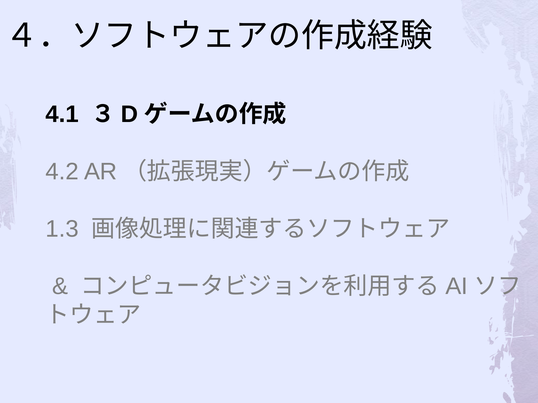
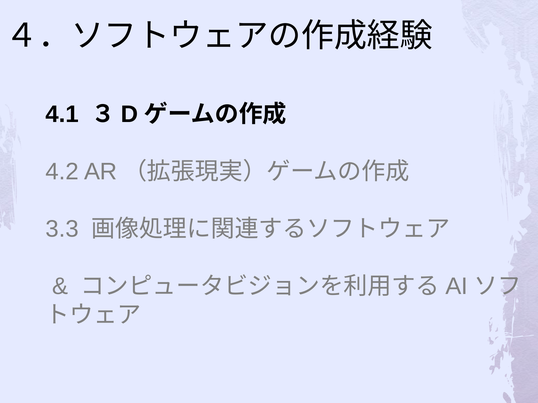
1.3: 1.3 -> 3.3
